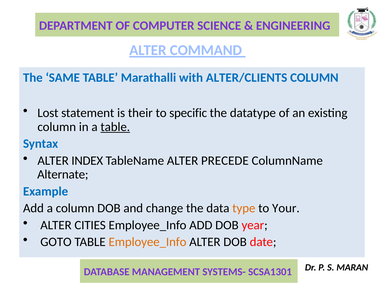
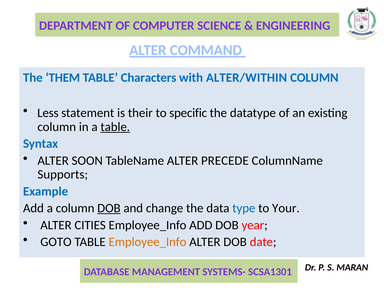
SAME: SAME -> THEM
Marathalli: Marathalli -> Characters
ALTER/CLIENTS: ALTER/CLIENTS -> ALTER/WITHIN
Lost: Lost -> Less
INDEX: INDEX -> SOON
Alternate: Alternate -> Supports
DOB at (109, 208) underline: none -> present
type colour: orange -> blue
